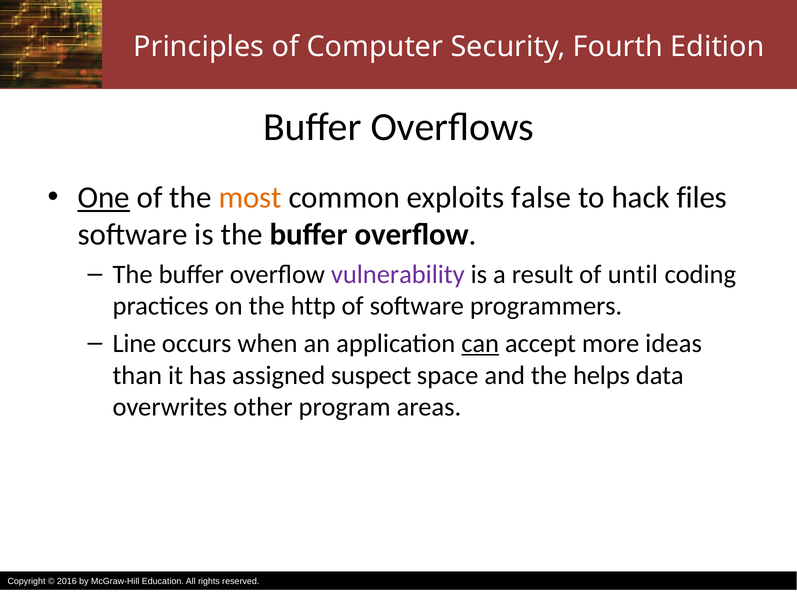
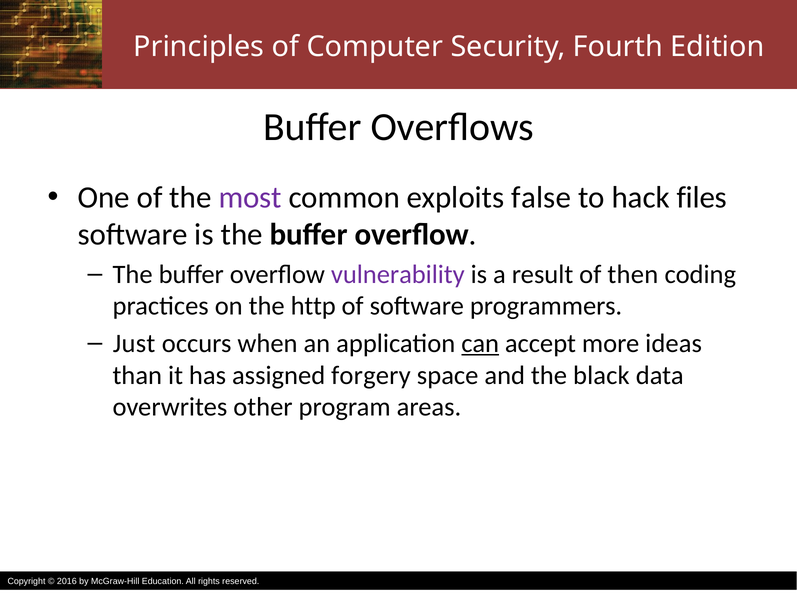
One underline: present -> none
most colour: orange -> purple
until: until -> then
Line: Line -> Just
suspect: suspect -> forgery
helps: helps -> black
